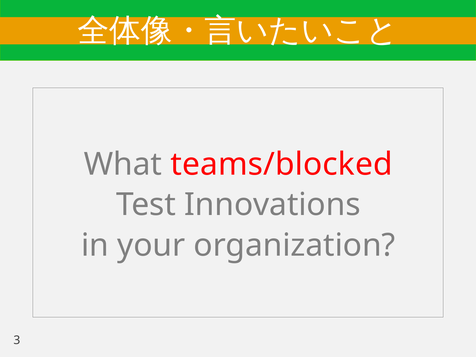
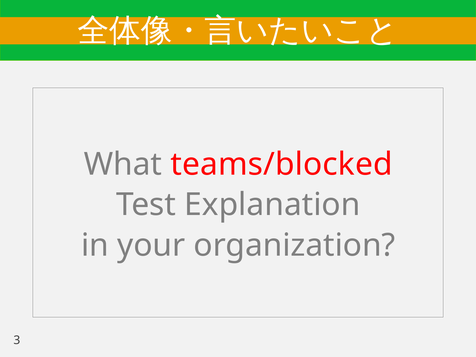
Innovations: Innovations -> Explanation
